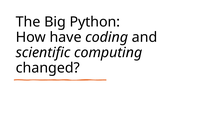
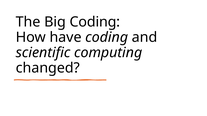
Big Python: Python -> Coding
